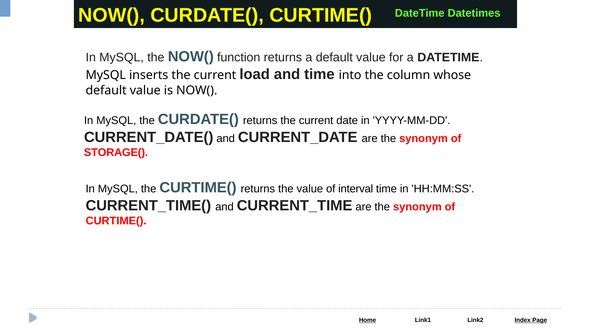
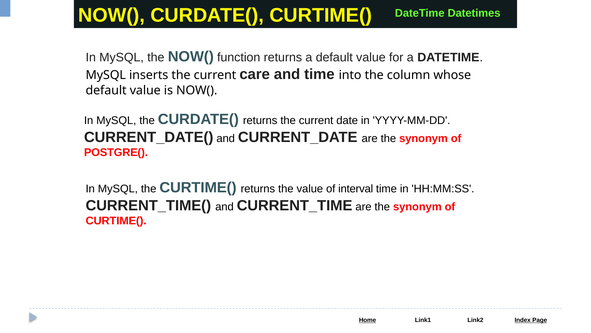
load: load -> care
STORAGE(: STORAGE( -> POSTGRE(
